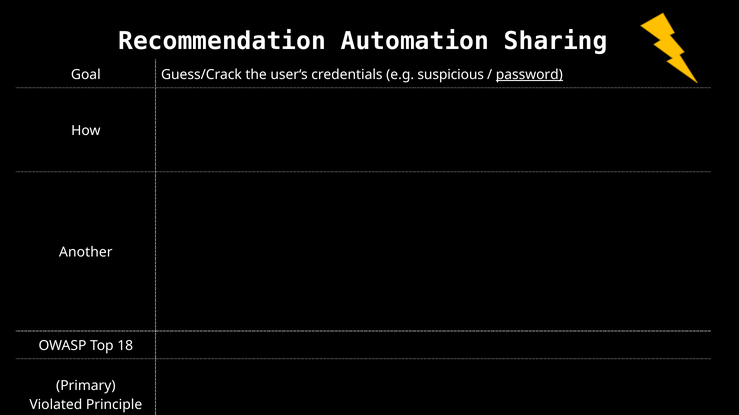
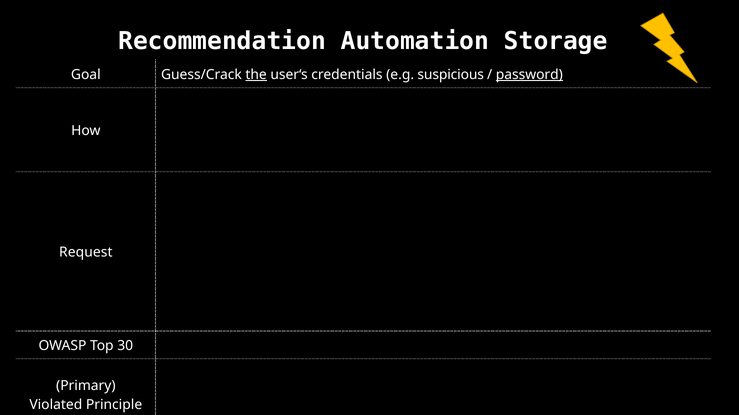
Sharing: Sharing -> Storage
the underline: none -> present
Another: Another -> Request
18: 18 -> 30
